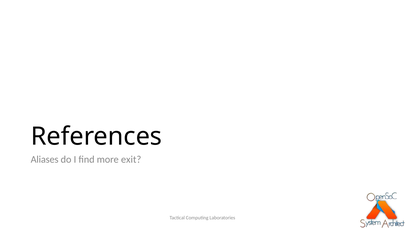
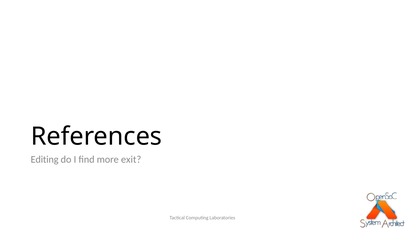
Aliases: Aliases -> Editing
